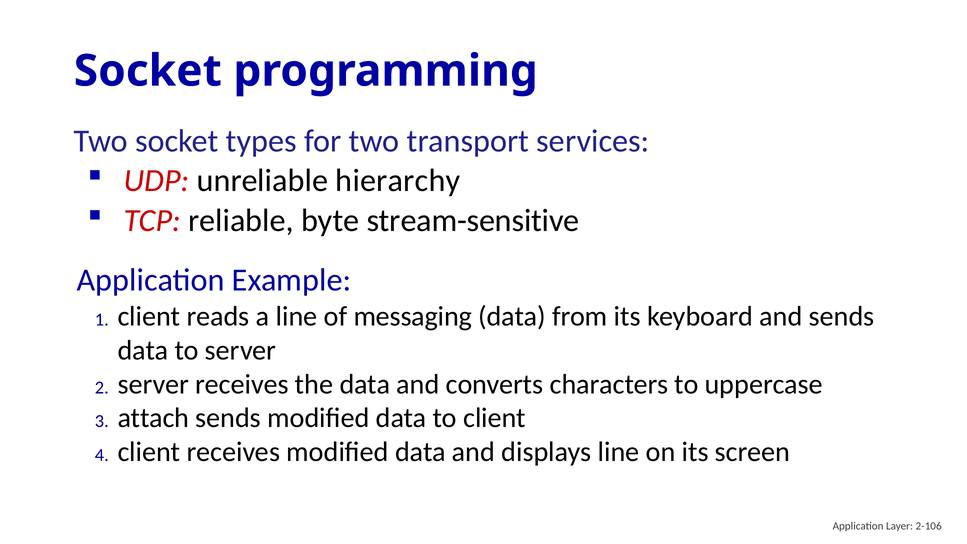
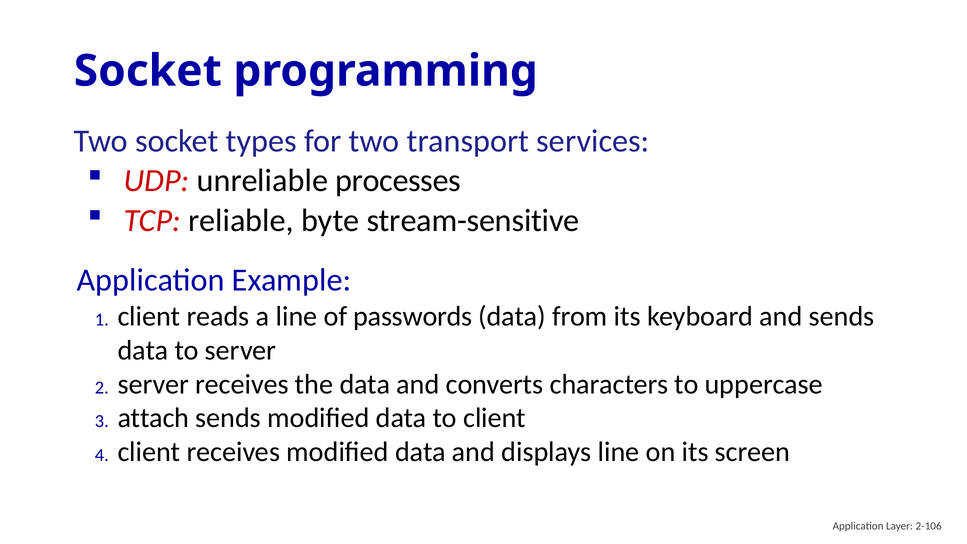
hierarchy: hierarchy -> processes
messaging: messaging -> passwords
